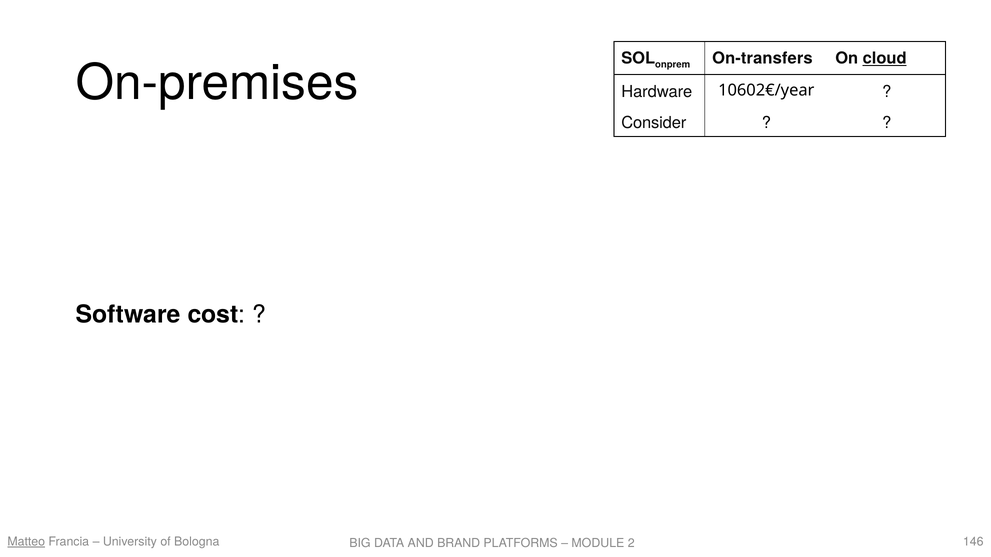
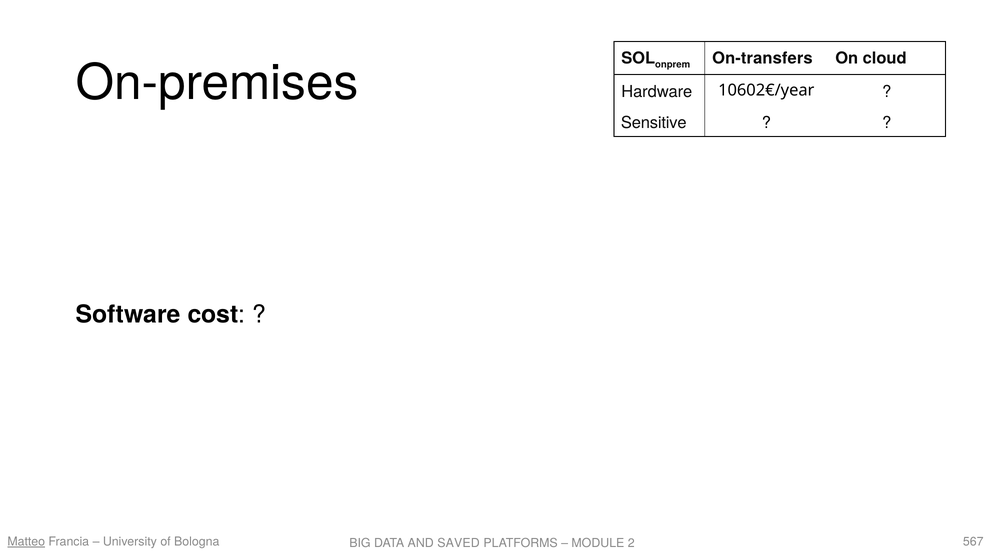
cloud underline: present -> none
Consider: Consider -> Sensitive
146: 146 -> 567
BRAND: BRAND -> SAVED
